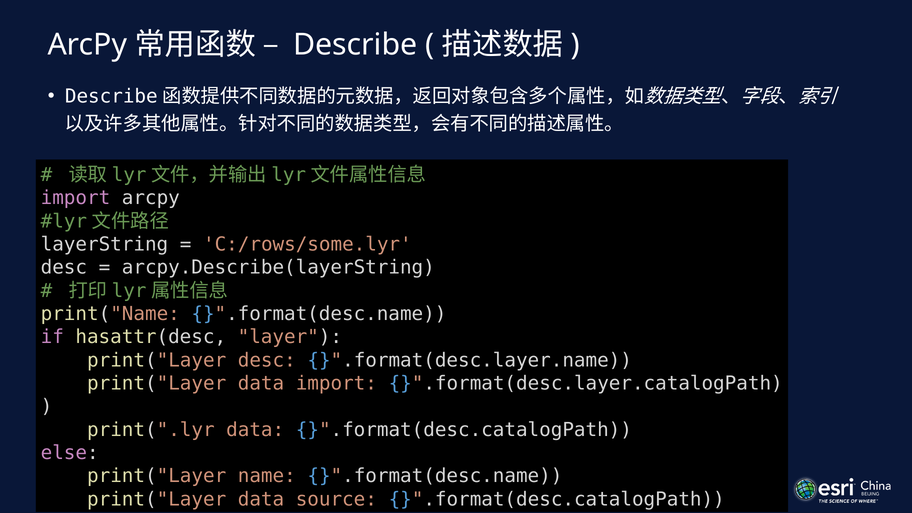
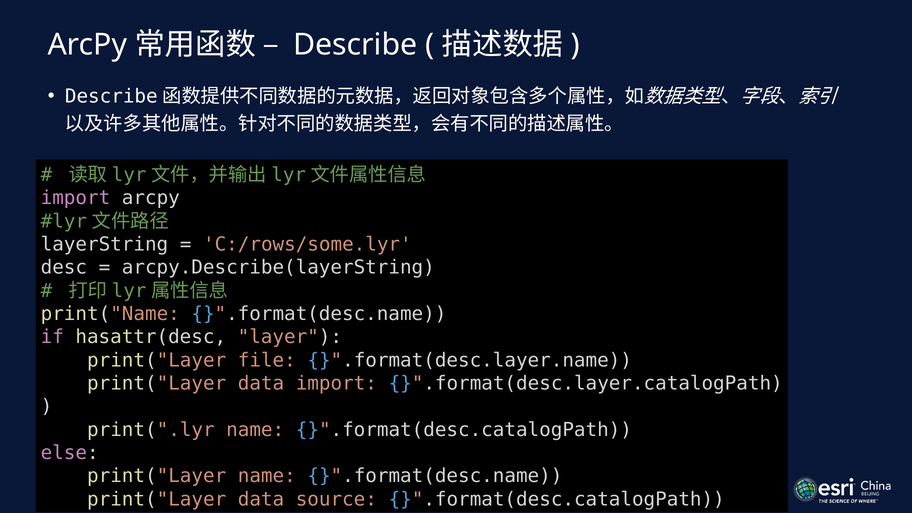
print("Layer desc: desc -> file
print(".lyr data: data -> name
